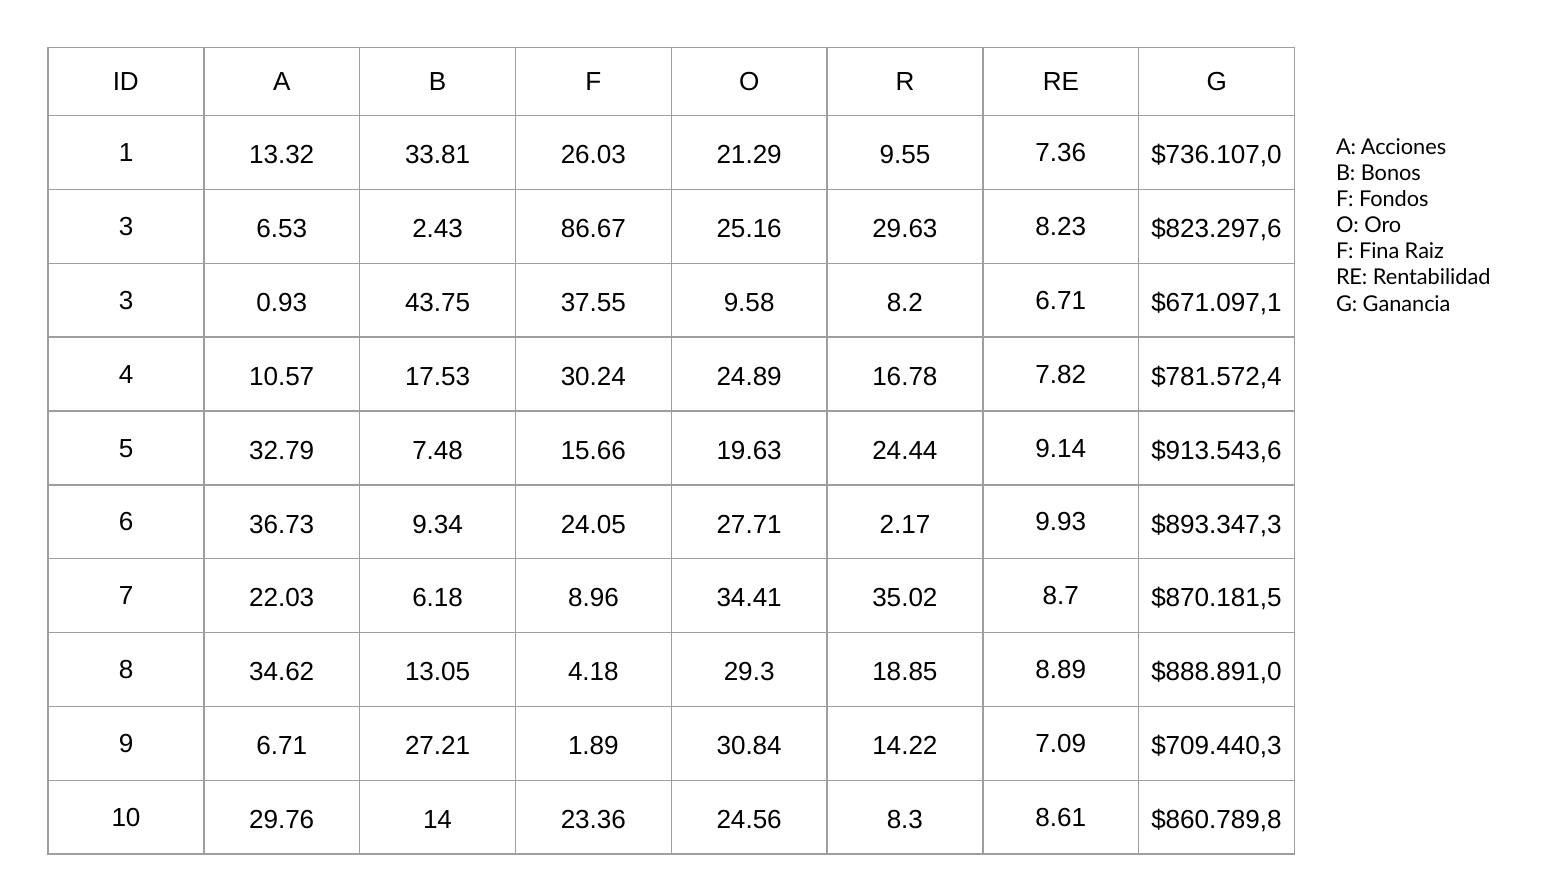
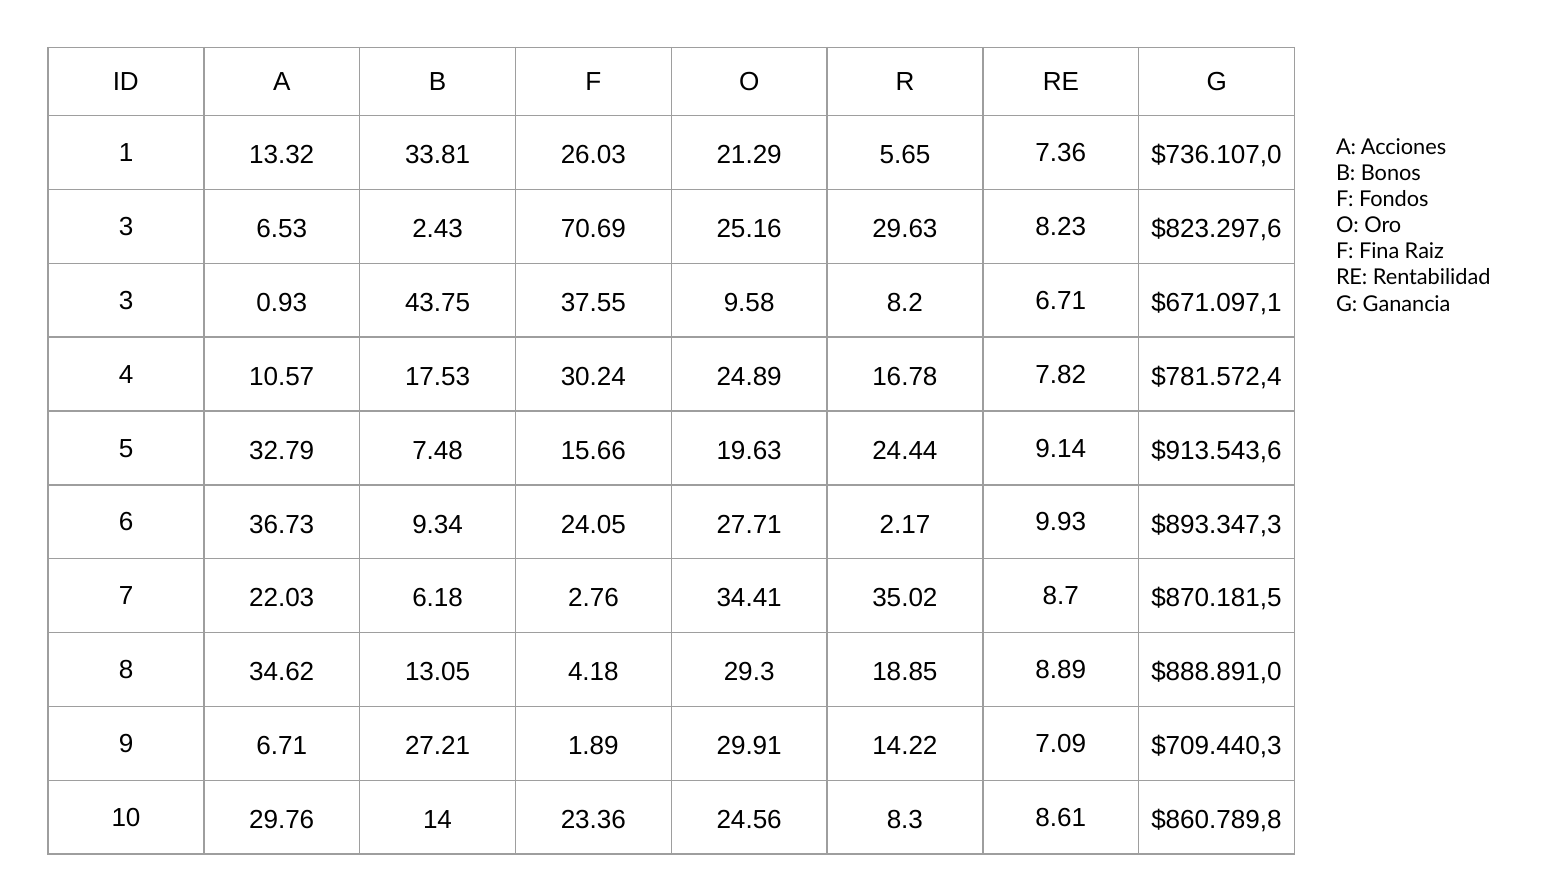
9.55: 9.55 -> 5.65
86.67: 86.67 -> 70.69
8.96: 8.96 -> 2.76
30.84: 30.84 -> 29.91
